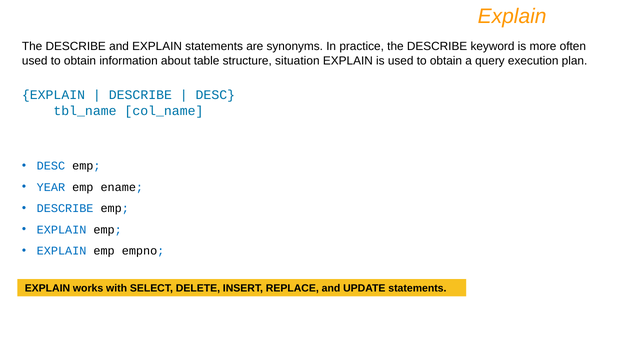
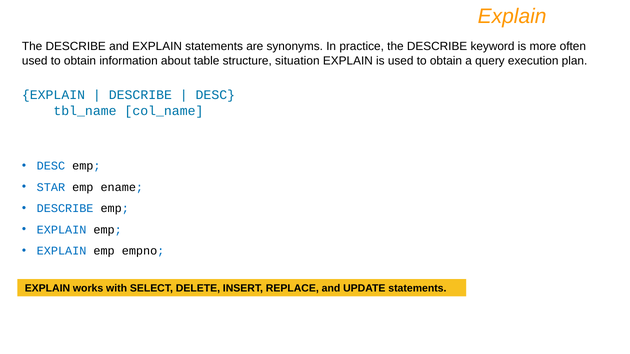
YEAR: YEAR -> STAR
